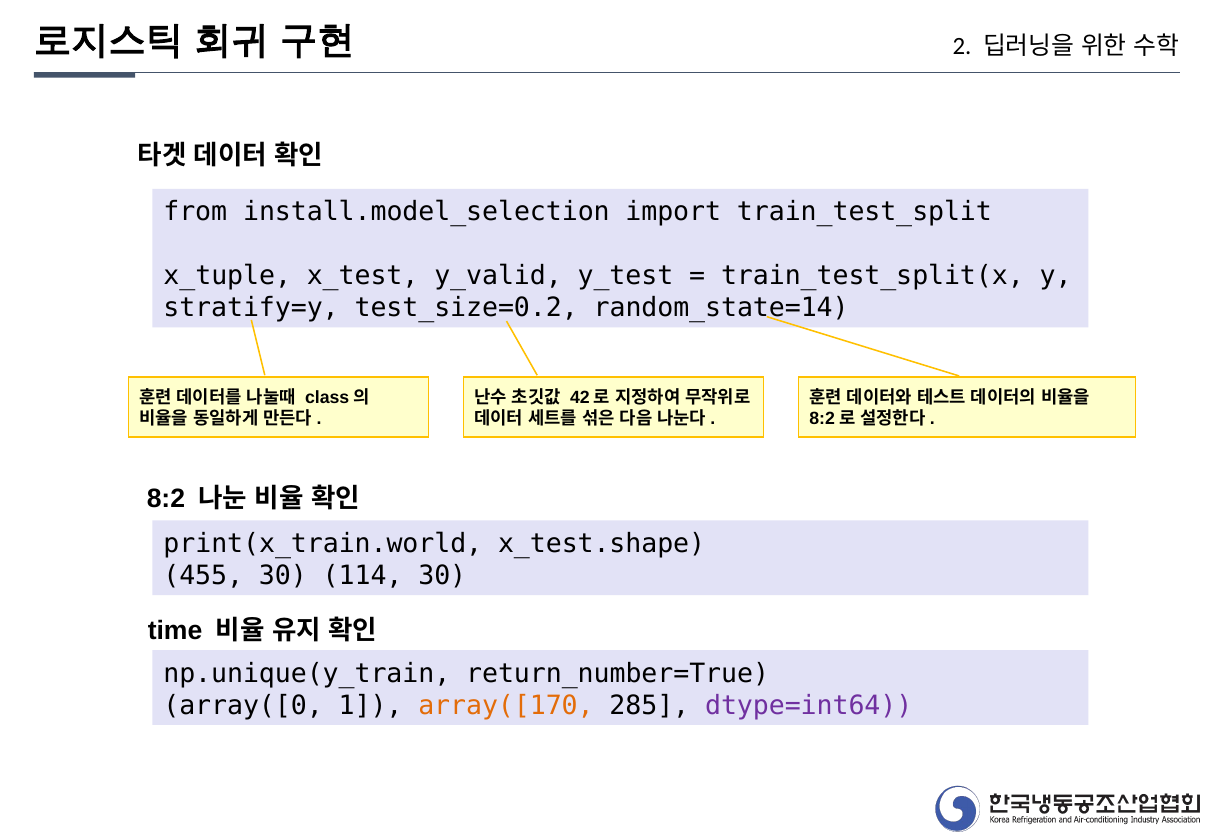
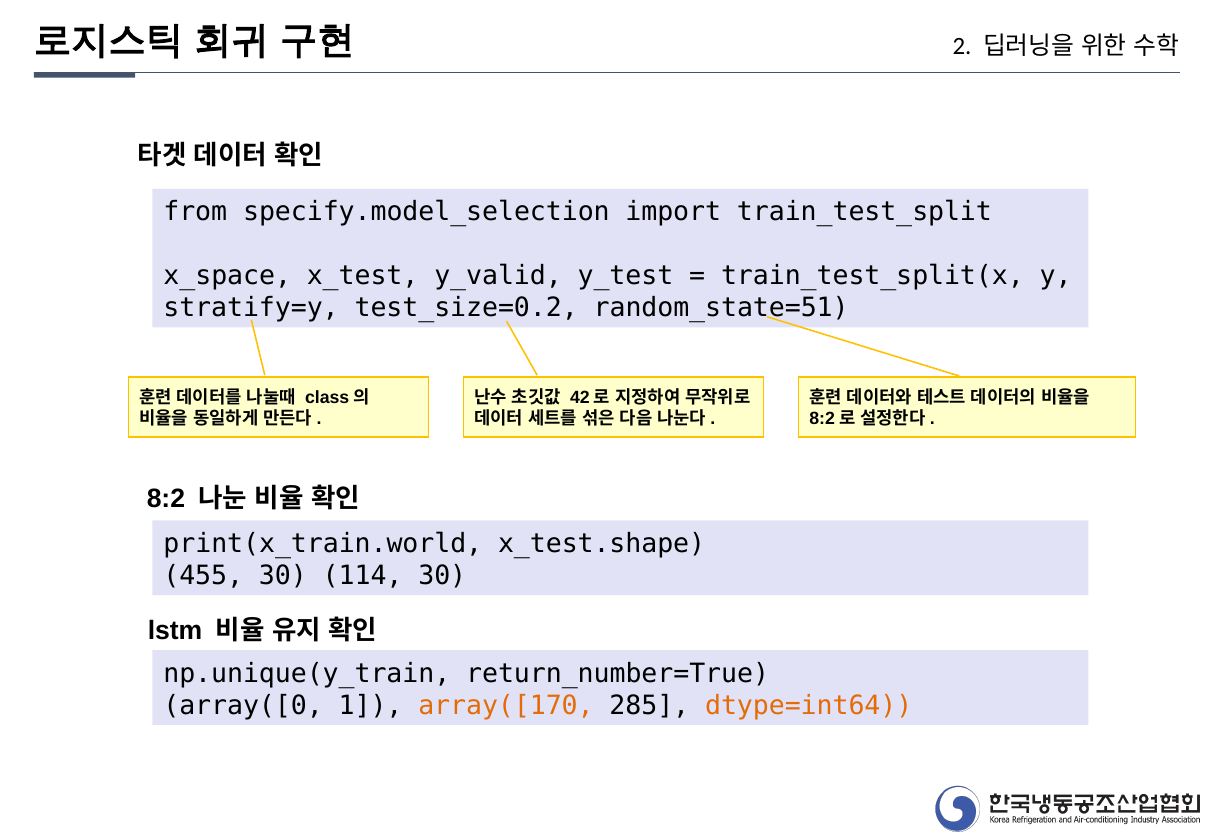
install.model_selection: install.model_selection -> specify.model_selection
x_tuple: x_tuple -> x_space
random_state=14: random_state=14 -> random_state=51
time: time -> lstm
dtype=int64 colour: purple -> orange
